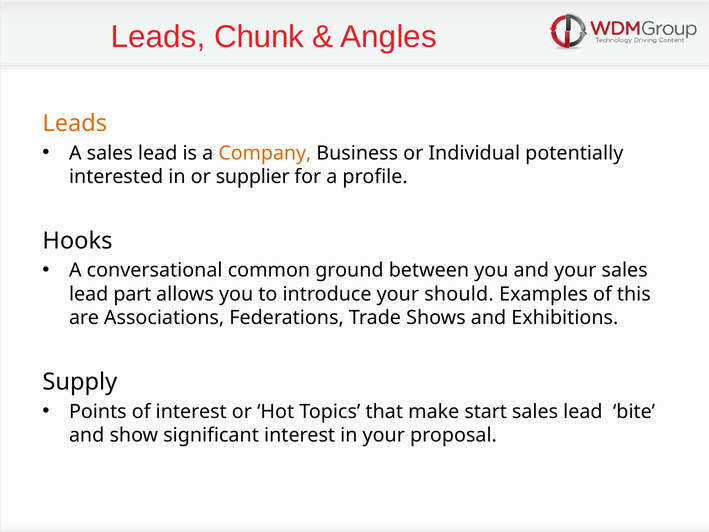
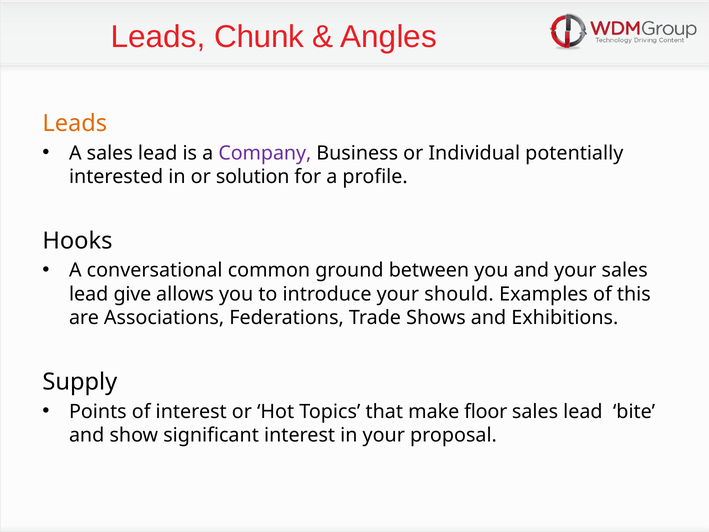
Company colour: orange -> purple
supplier: supplier -> solution
part: part -> give
start: start -> floor
